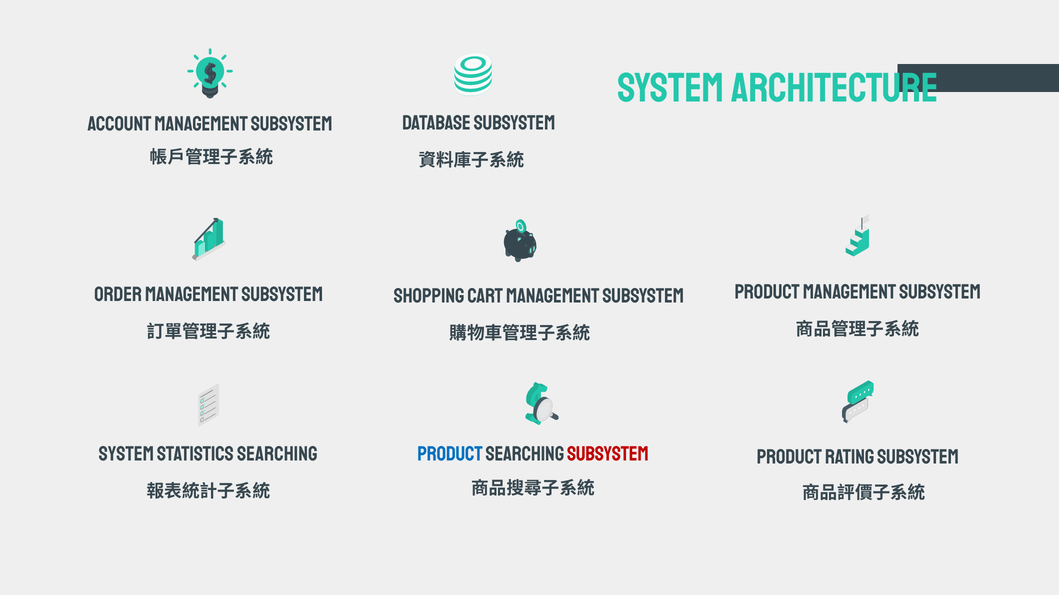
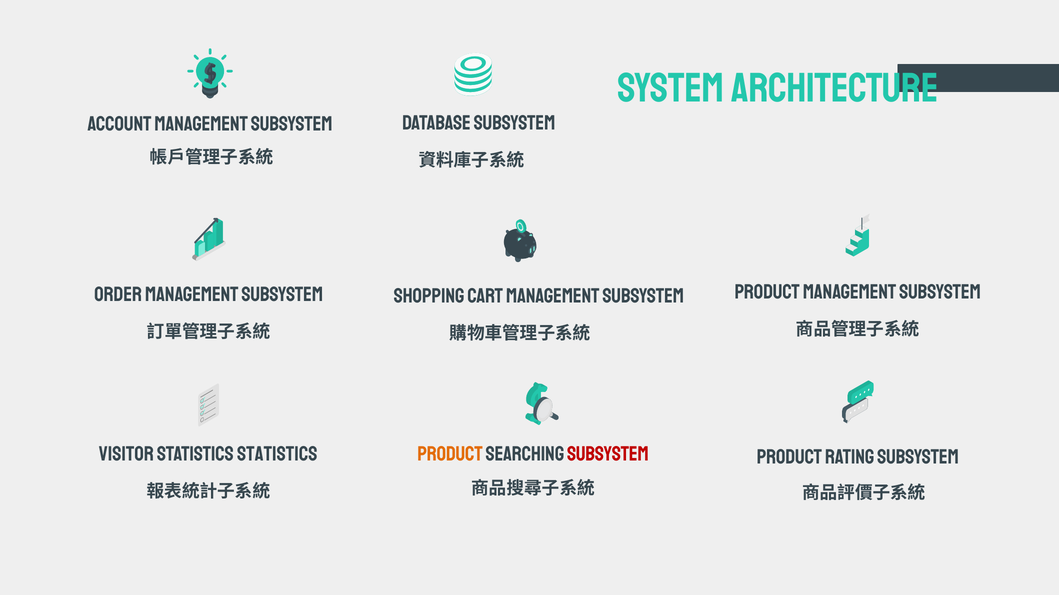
System at (126, 455): System -> Visitor
statistics Searching: Searching -> Statistics
Product at (450, 455) colour: blue -> orange
